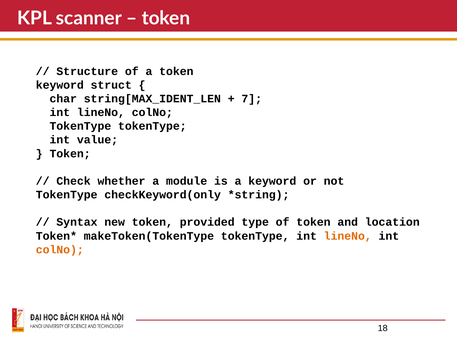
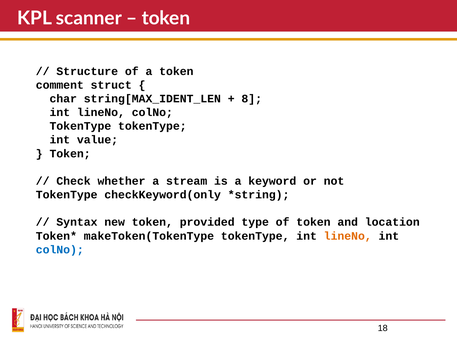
keyword at (60, 85): keyword -> comment
7: 7 -> 8
module: module -> stream
colNo at (60, 249) colour: orange -> blue
